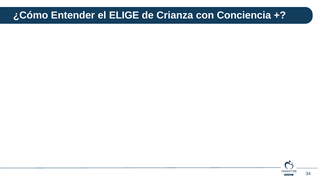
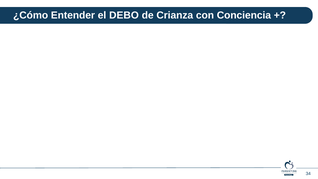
ELIGE: ELIGE -> DEBO
